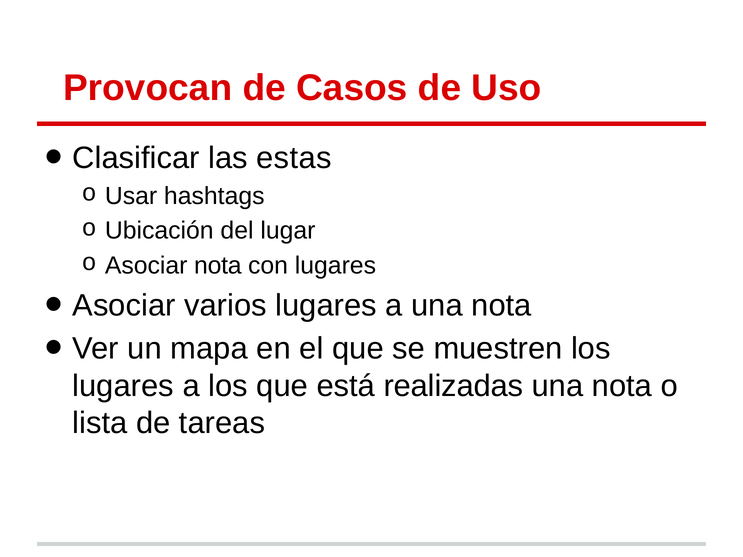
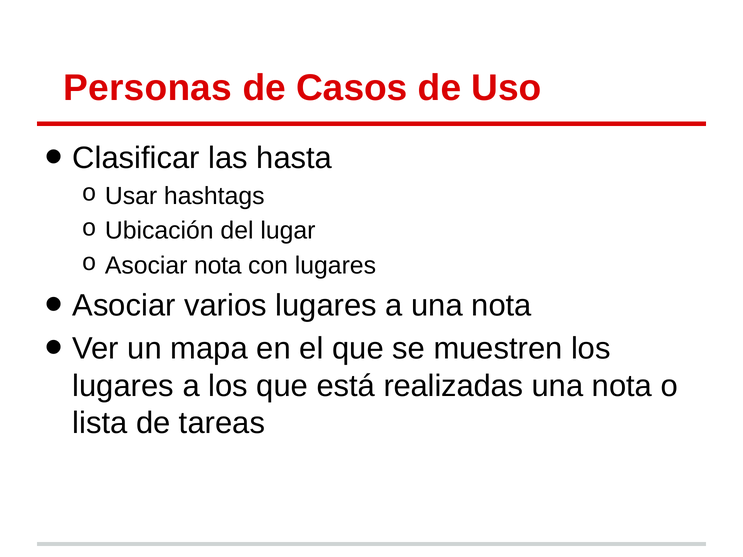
Provocan: Provocan -> Personas
estas: estas -> hasta
